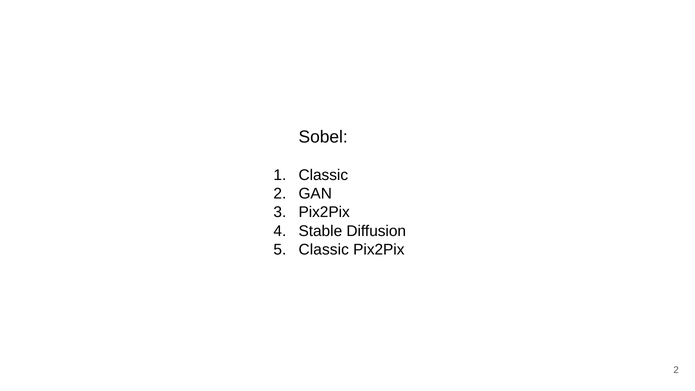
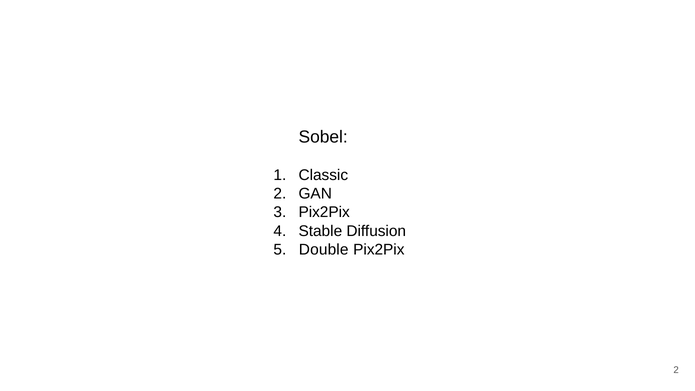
Classic at (324, 249): Classic -> Double
